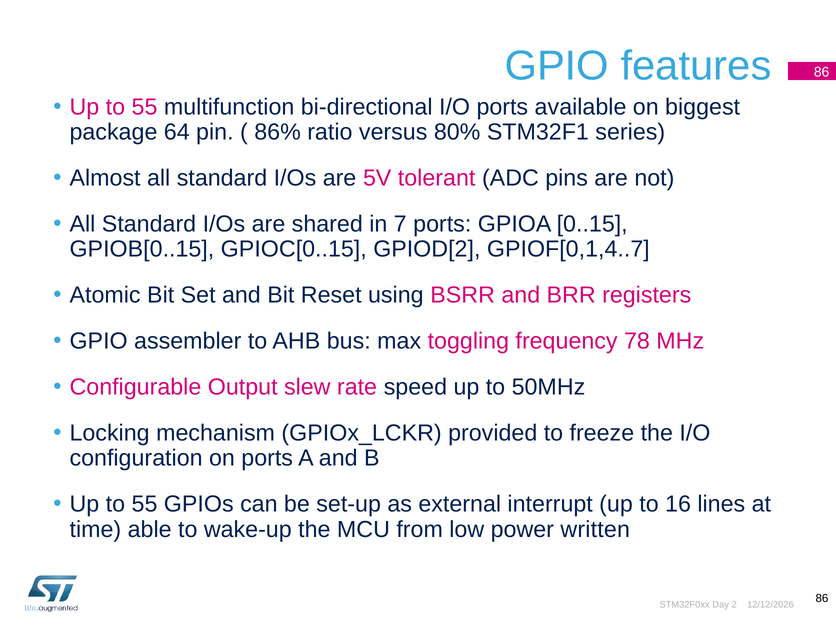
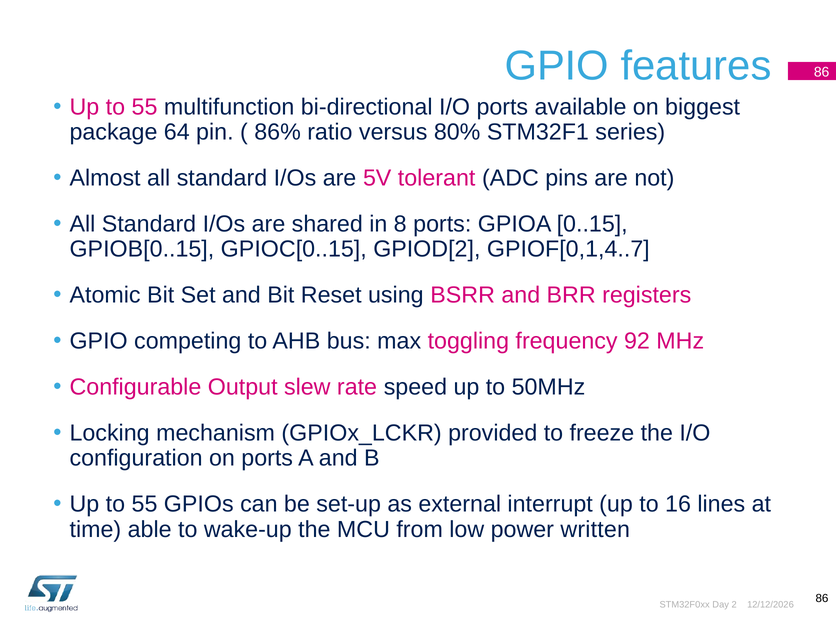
7: 7 -> 8
assembler: assembler -> competing
78: 78 -> 92
